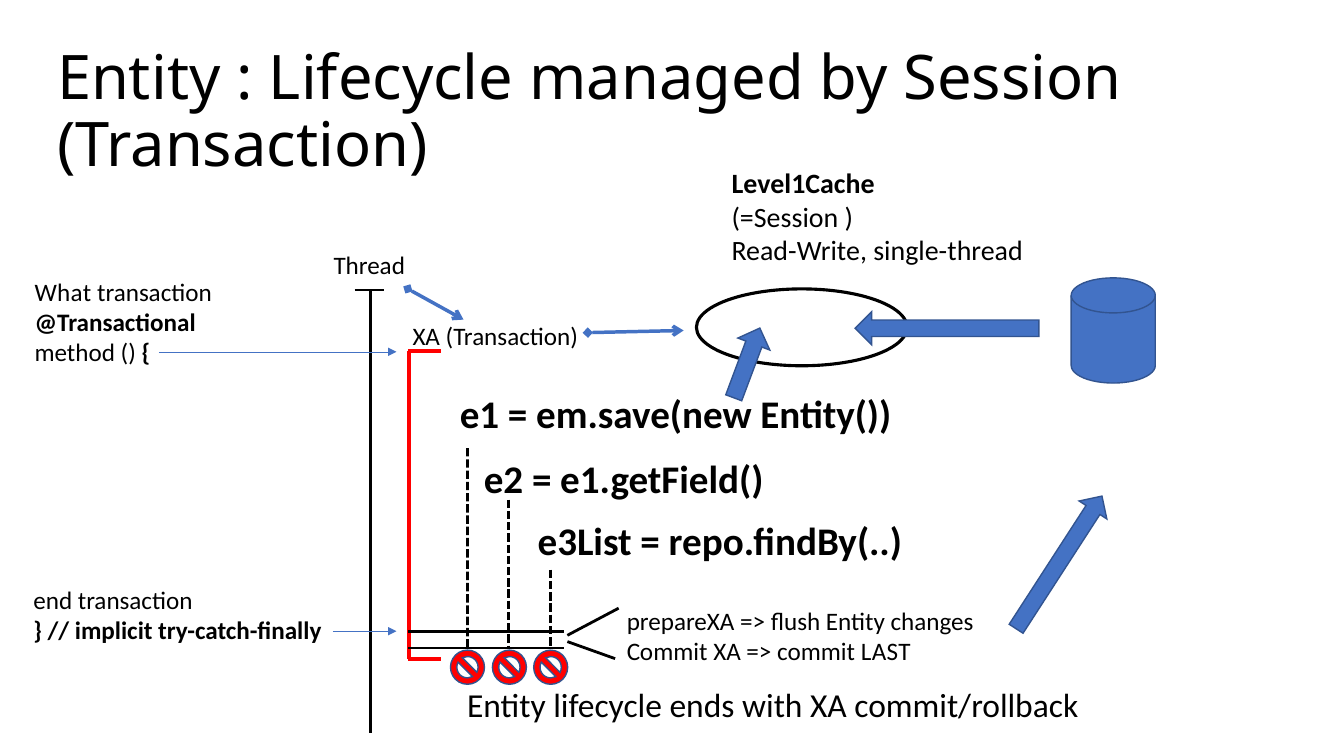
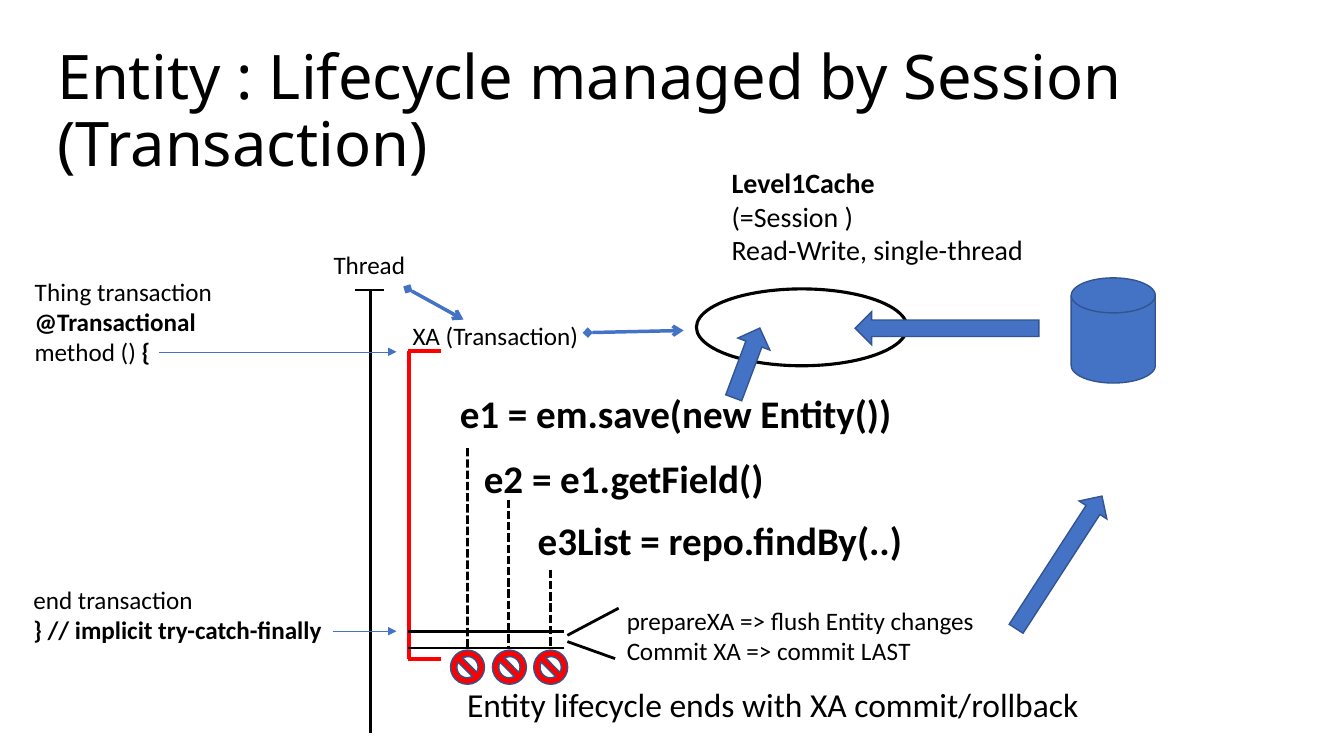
What: What -> Thing
